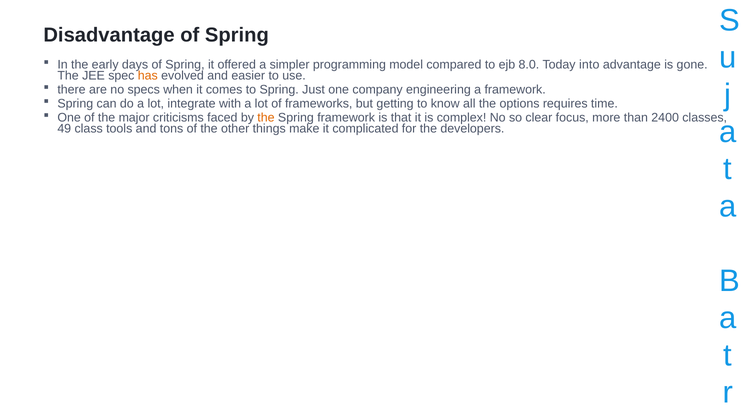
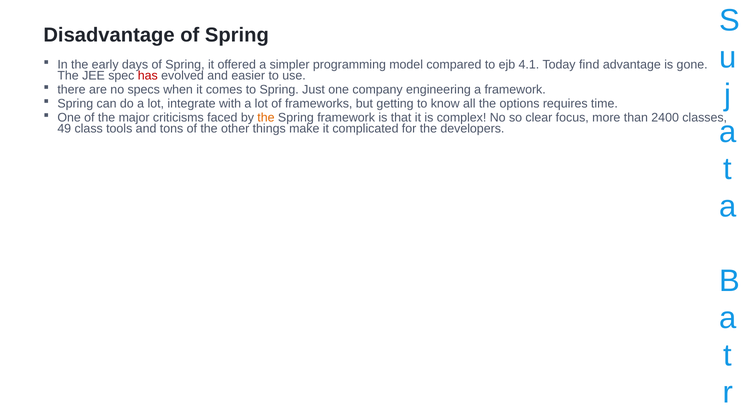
8.0: 8.0 -> 4.1
into: into -> find
has colour: orange -> red
